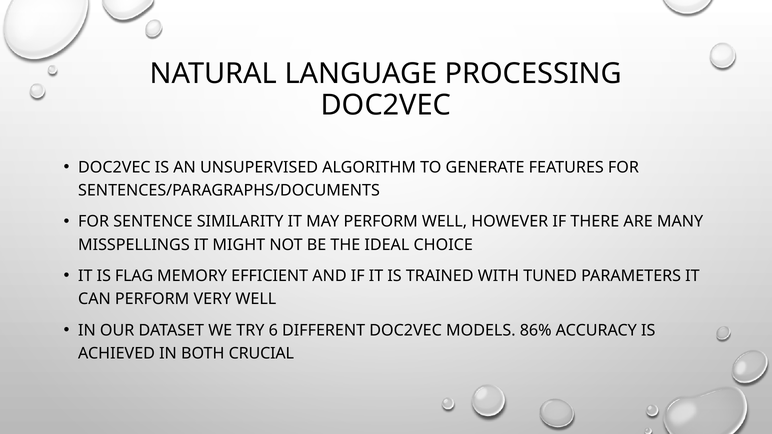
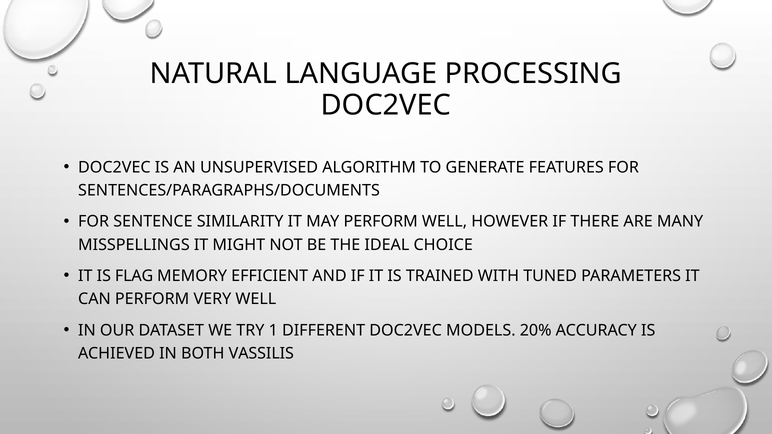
6: 6 -> 1
86%: 86% -> 20%
CRUCIAL: CRUCIAL -> VASSILIS
